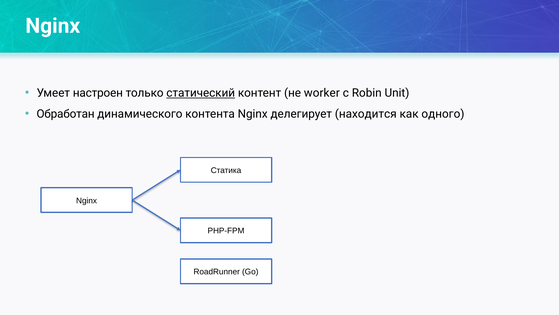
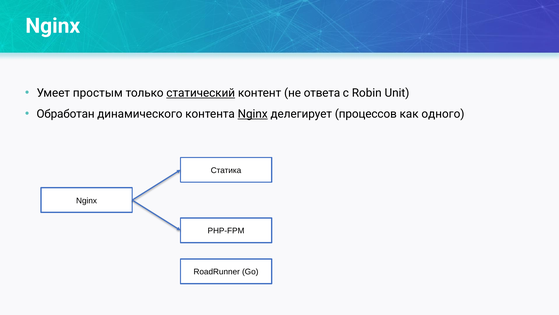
настроен: настроен -> простым
worker: worker -> ответа
Nginx at (253, 114) underline: none -> present
находится: находится -> процессов
